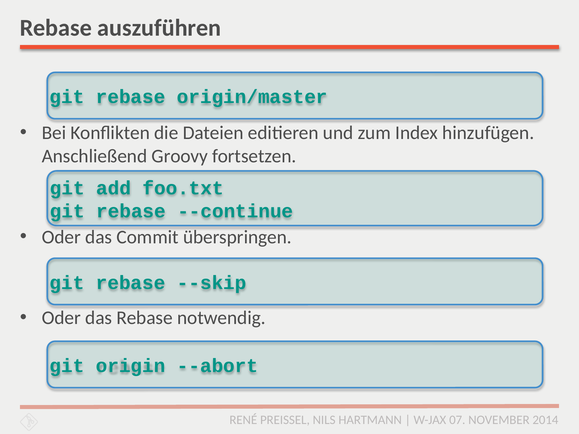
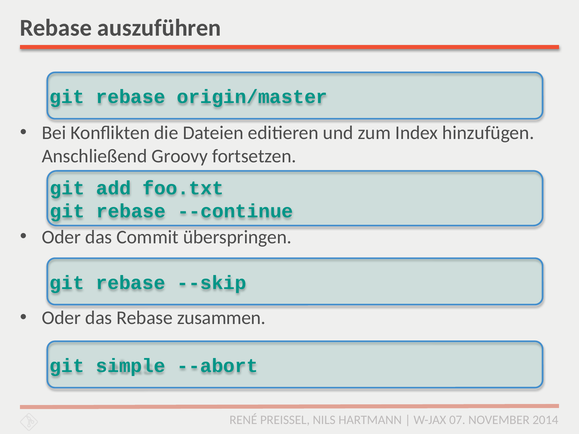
notwendig: notwendig -> zusammen
origin: origin -> simple
